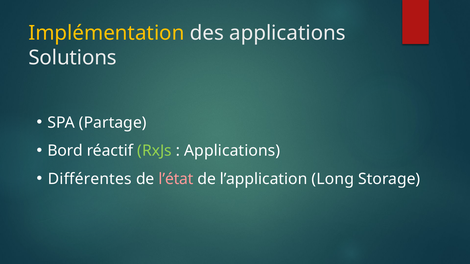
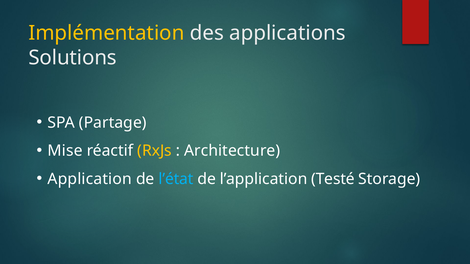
Bord: Bord -> Mise
RxJs colour: light green -> yellow
Applications at (232, 151): Applications -> Architecture
Différentes: Différentes -> Application
l’état colour: pink -> light blue
Long: Long -> Testé
